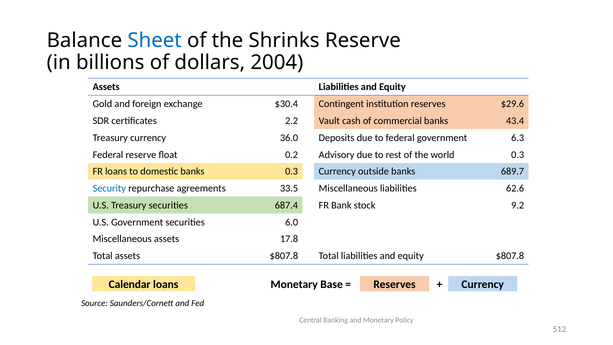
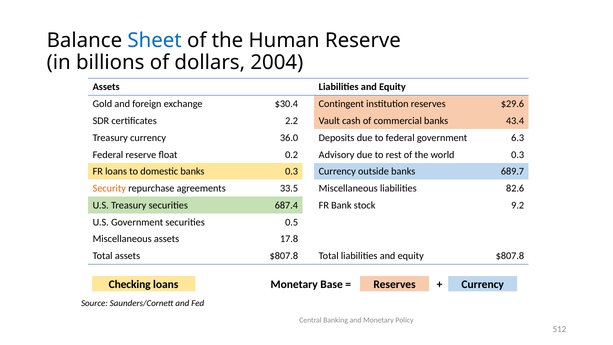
Shrinks: Shrinks -> Human
Security colour: blue -> orange
62.6: 62.6 -> 82.6
6.0: 6.0 -> 0.5
Calendar: Calendar -> Checking
